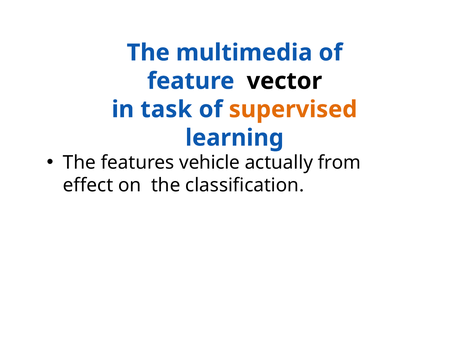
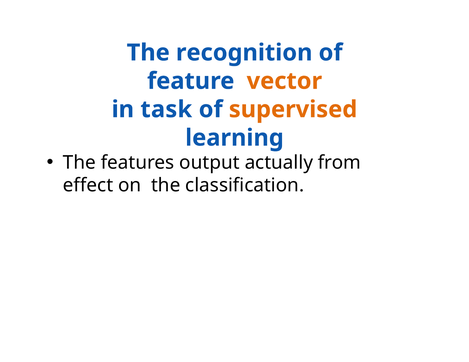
multimedia: multimedia -> recognition
vector colour: black -> orange
vehicle: vehicle -> output
